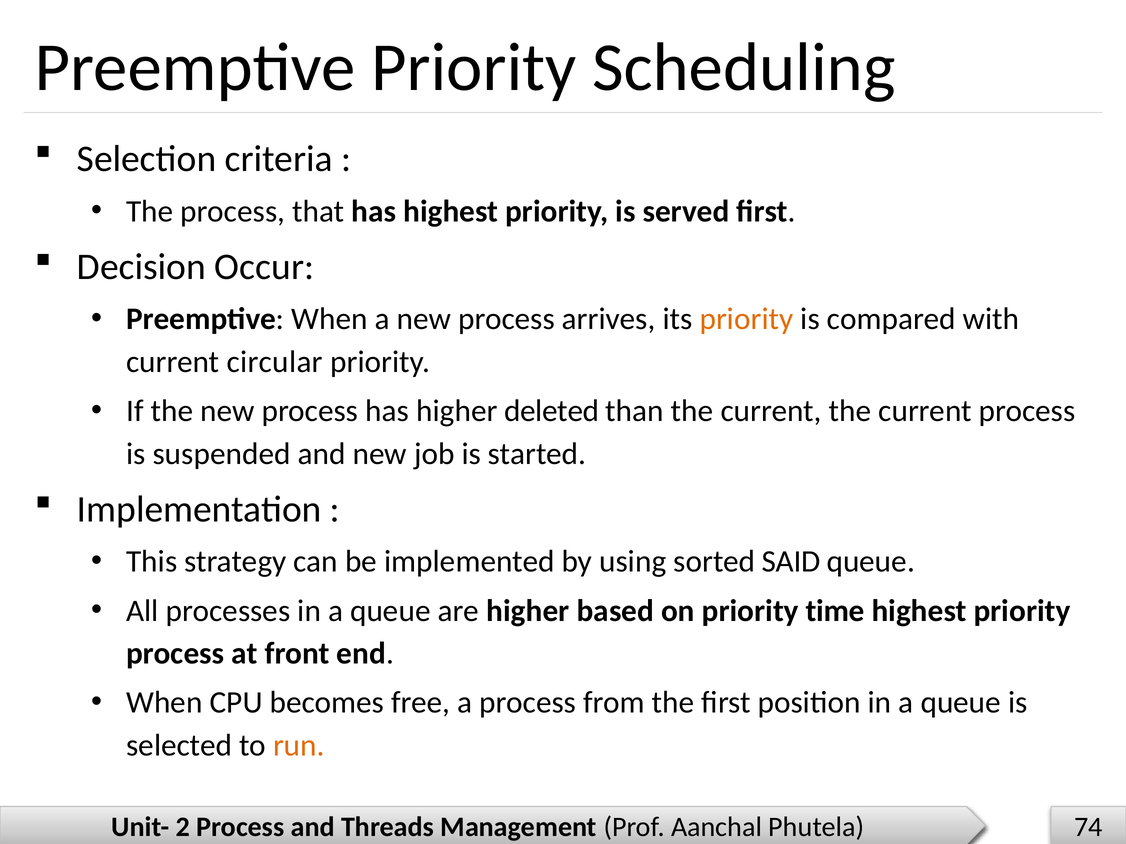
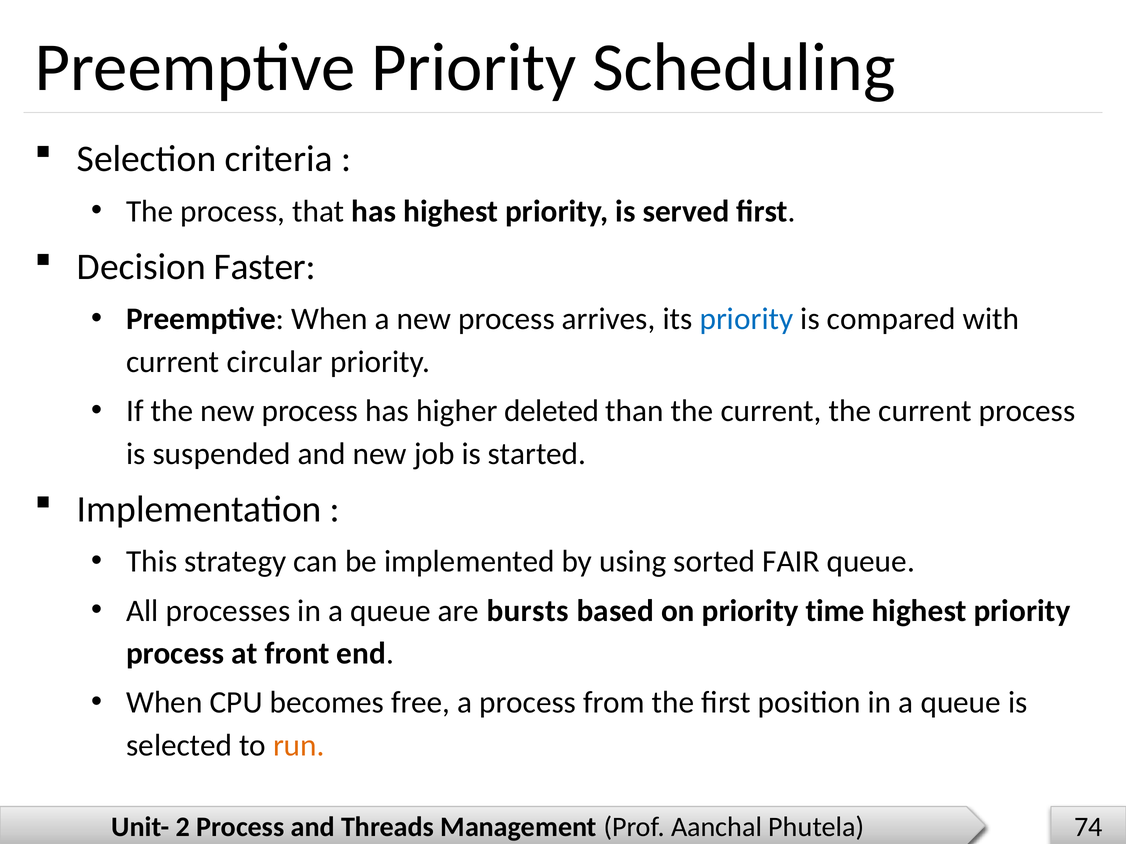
Occur: Occur -> Faster
priority at (746, 319) colour: orange -> blue
SAID: SAID -> FAIR
are higher: higher -> bursts
